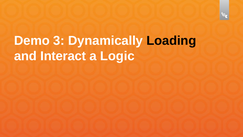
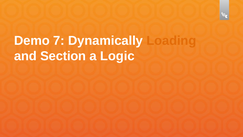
3: 3 -> 7
Loading colour: black -> orange
Interact: Interact -> Section
